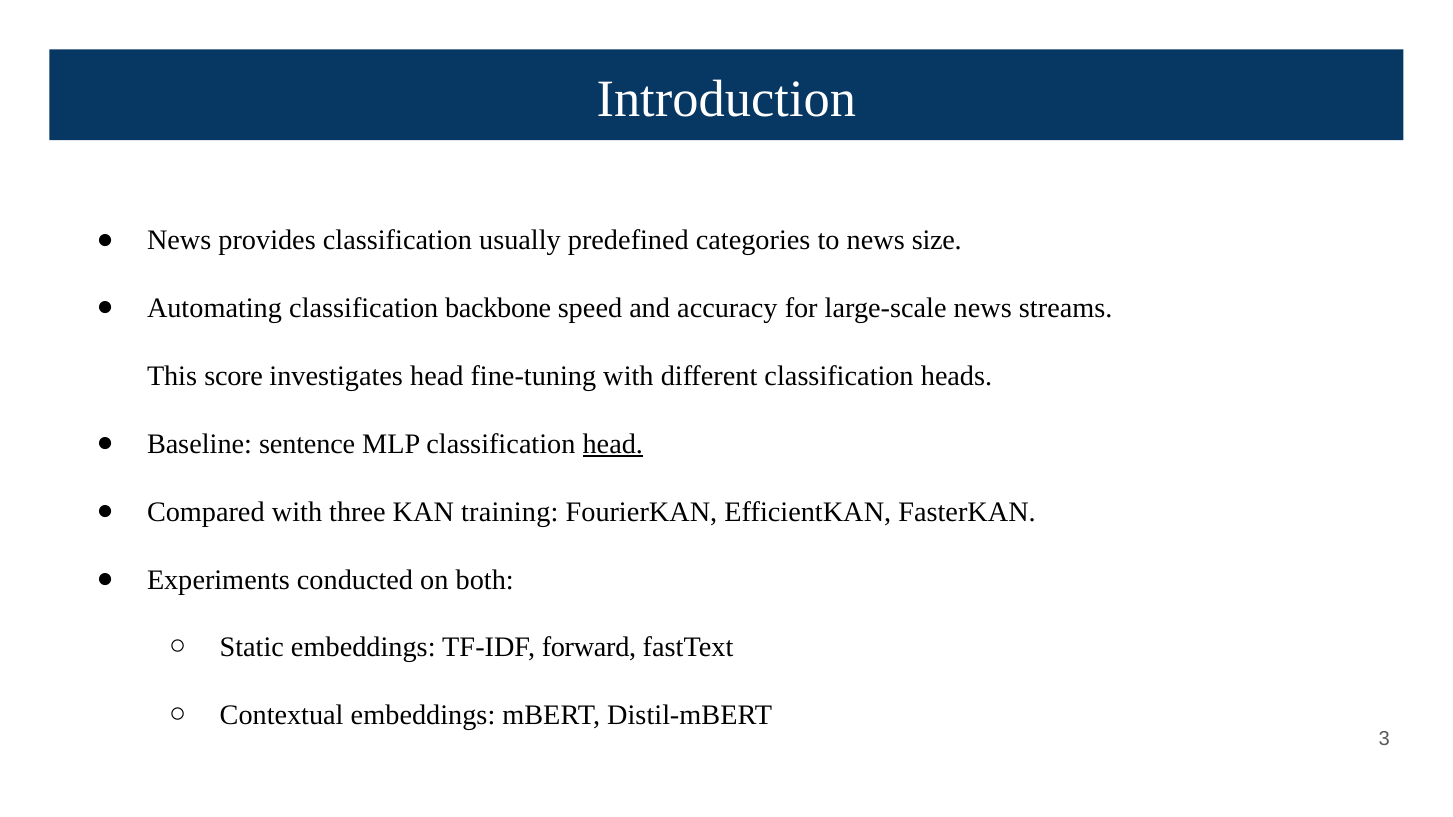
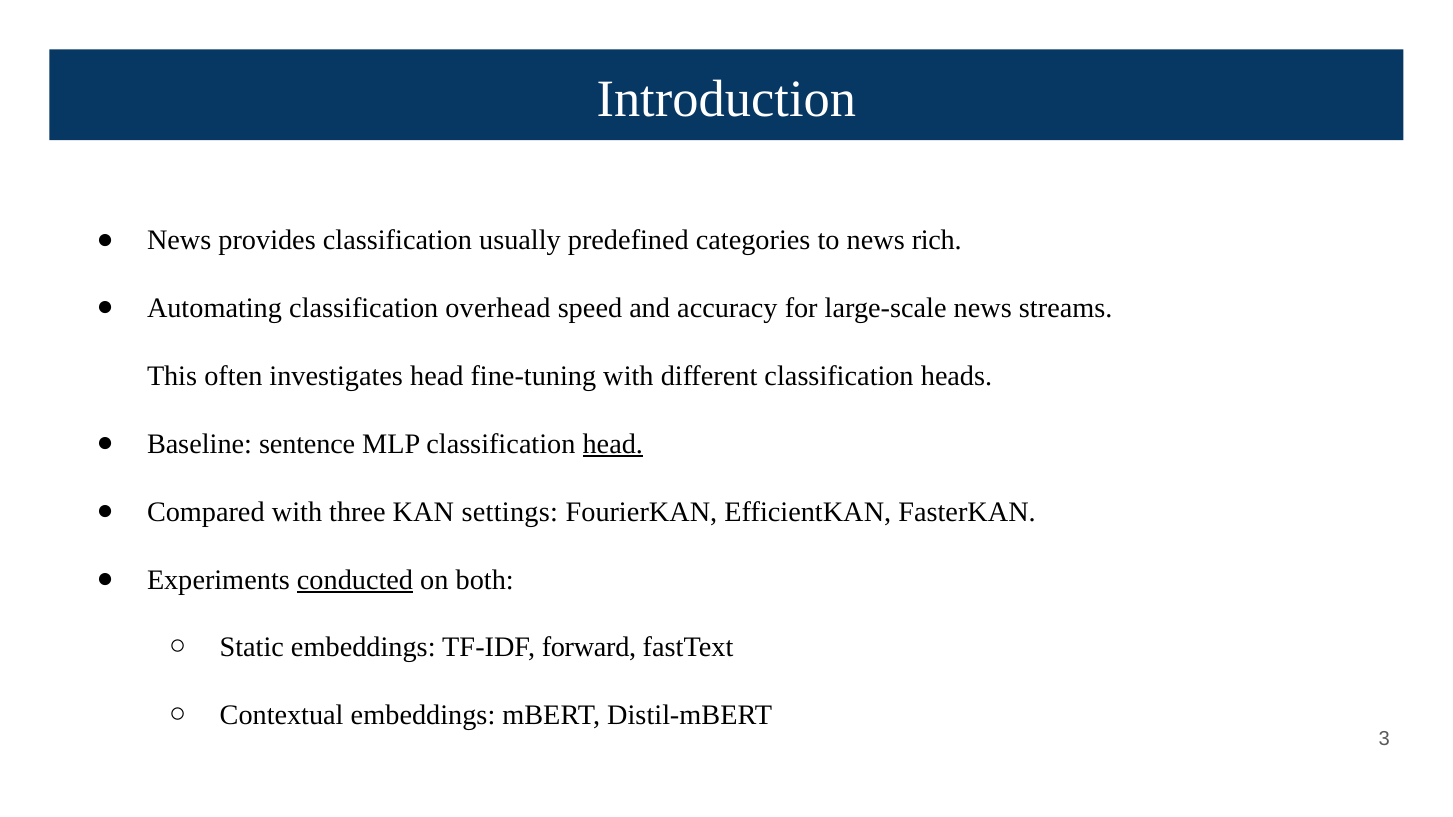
size: size -> rich
backbone: backbone -> overhead
score: score -> often
training: training -> settings
conducted underline: none -> present
